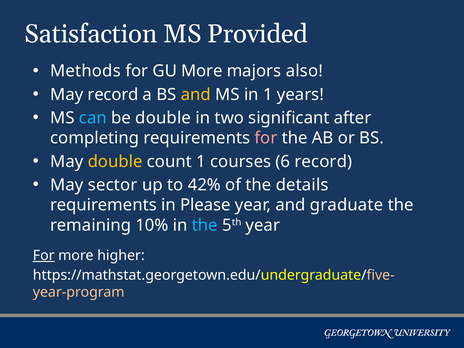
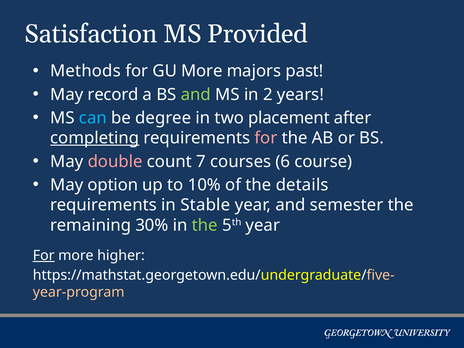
also: also -> past
and at (196, 95) colour: yellow -> light green
in 1: 1 -> 2
be double: double -> degree
significant: significant -> placement
completing underline: none -> present
double at (115, 162) colour: yellow -> pink
count 1: 1 -> 7
6 record: record -> course
sector: sector -> option
42%: 42% -> 10%
Please: Please -> Stable
graduate: graduate -> semester
10%: 10% -> 30%
the at (205, 225) colour: light blue -> light green
